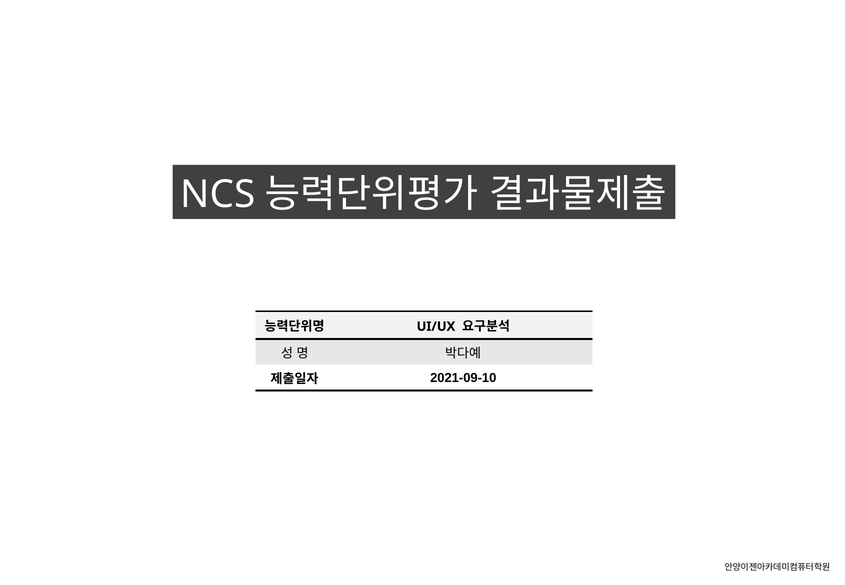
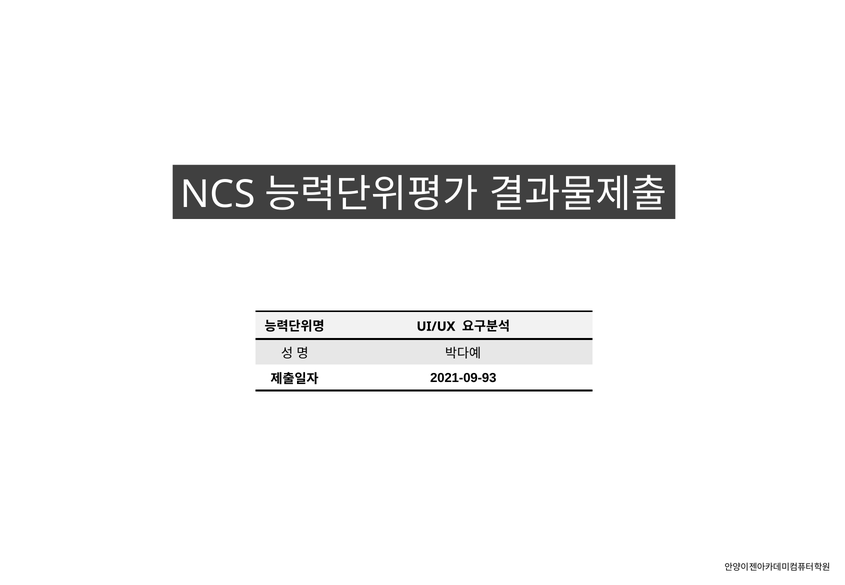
2021-09-10: 2021-09-10 -> 2021-09-93
